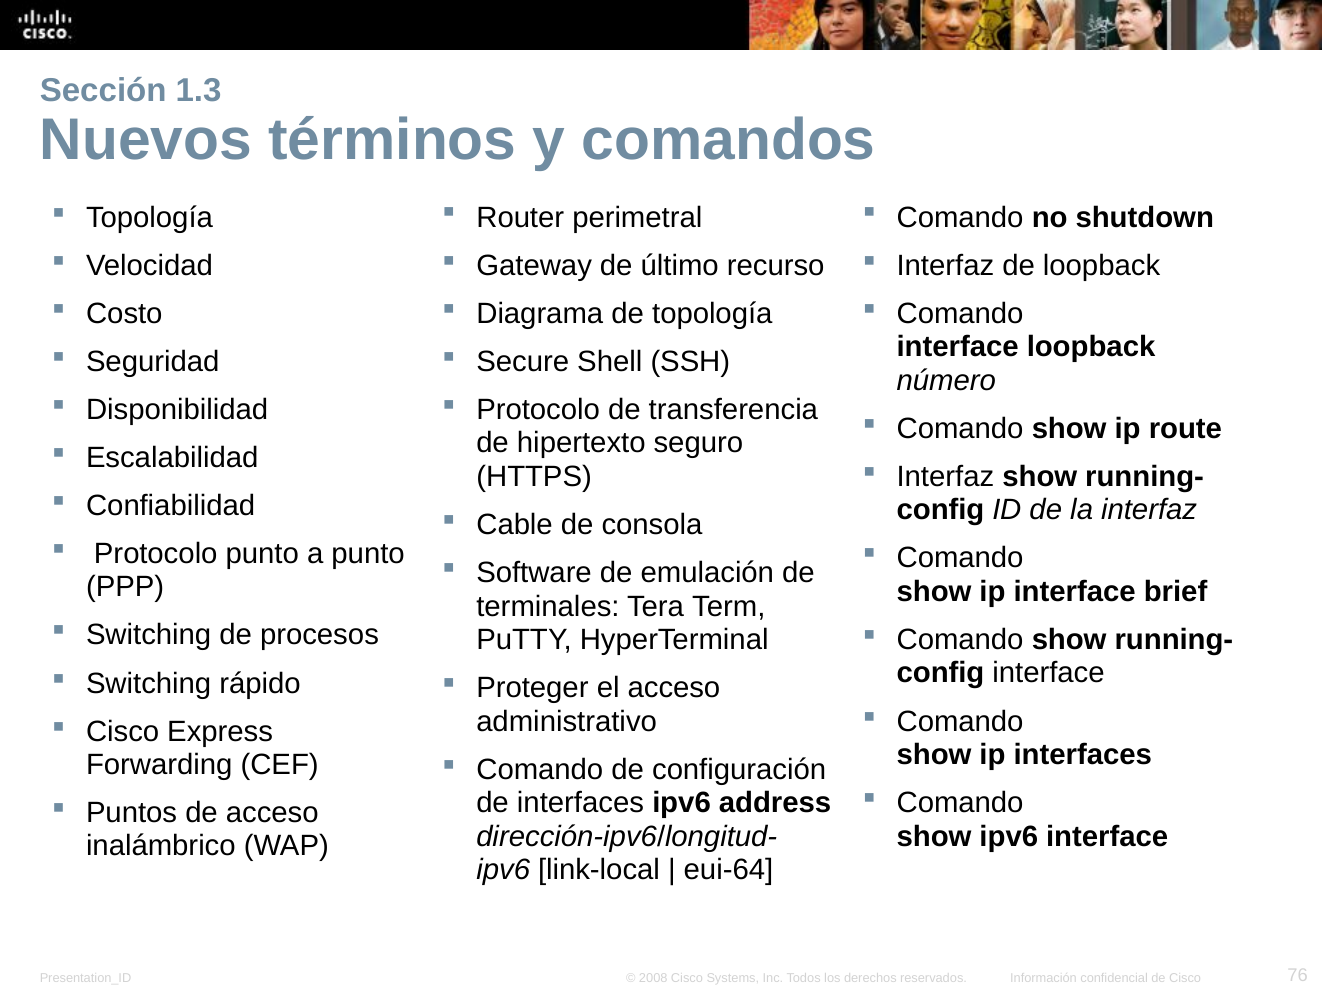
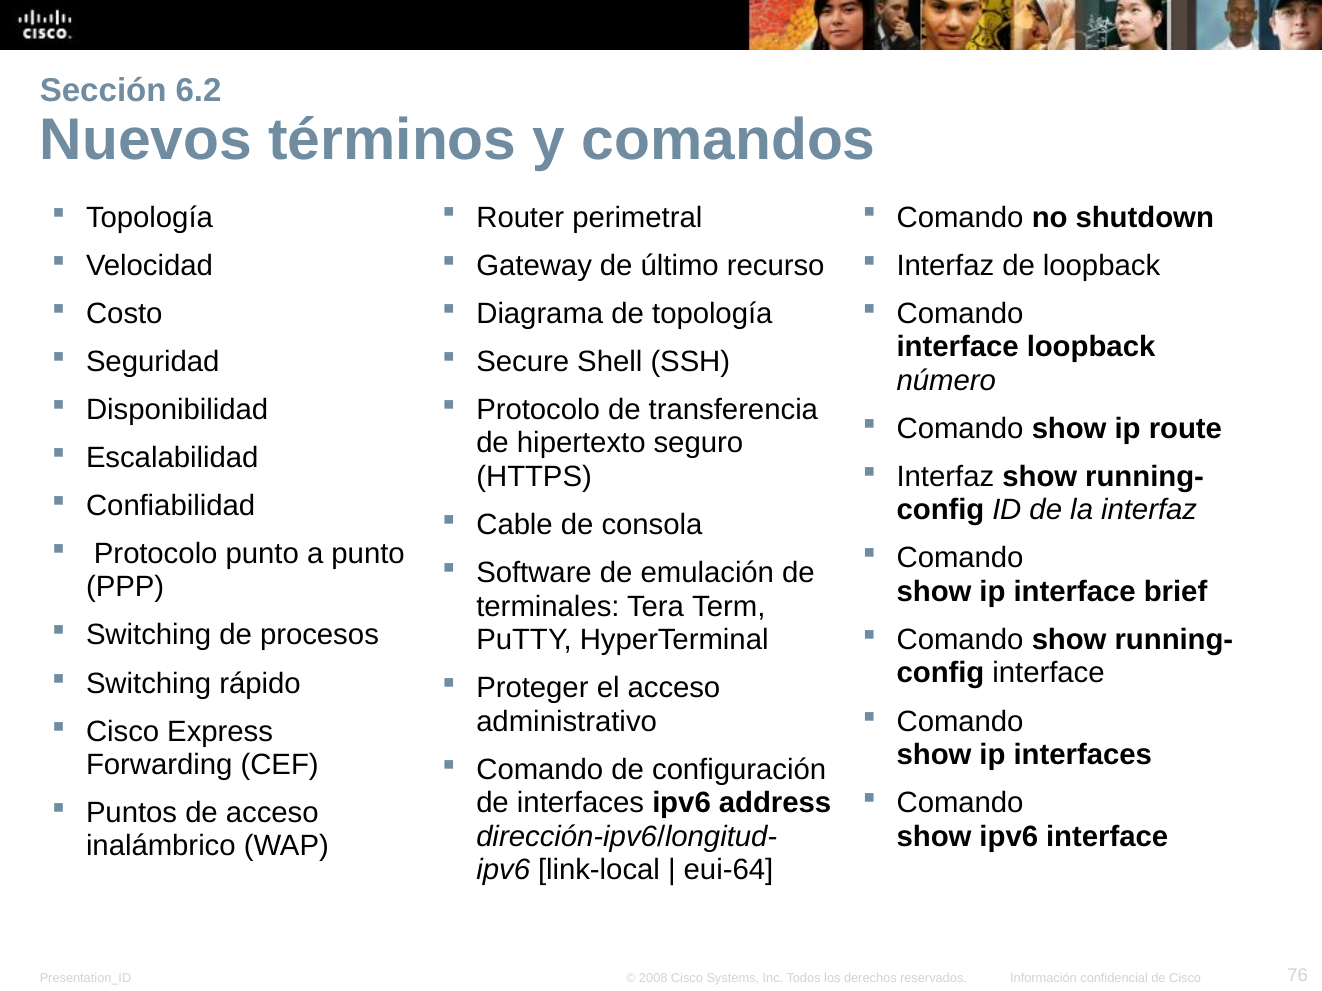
1.3: 1.3 -> 6.2
